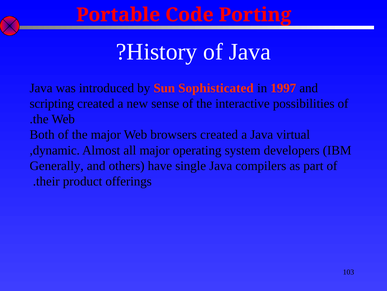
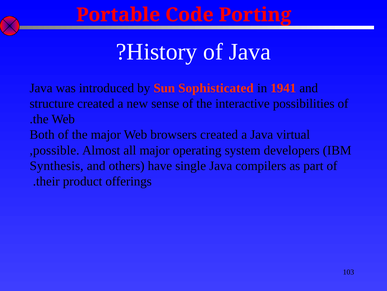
1997: 1997 -> 1941
scripting: scripting -> structure
dynamic: dynamic -> possible
Generally: Generally -> Synthesis
